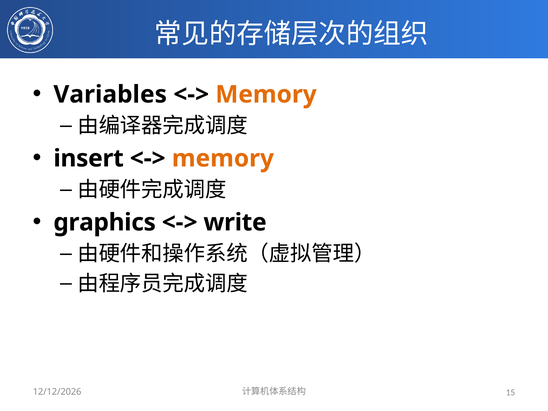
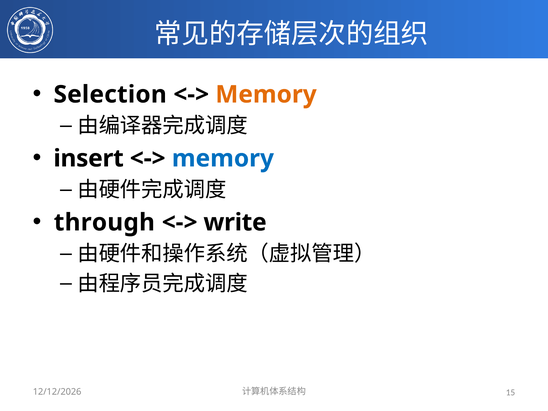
Variables: Variables -> Selection
memory at (223, 158) colour: orange -> blue
graphics: graphics -> through
